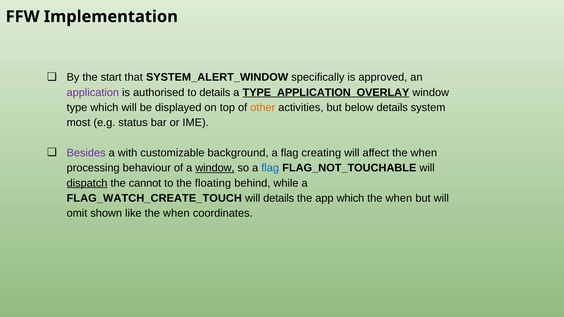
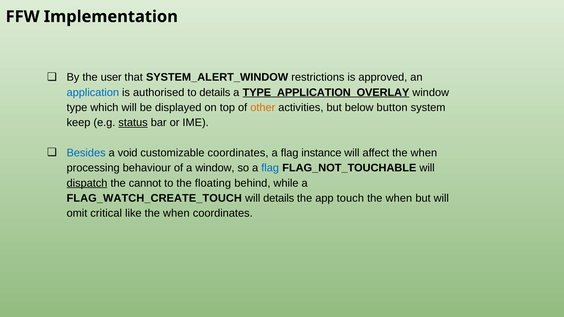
start: start -> user
specifically: specifically -> restrictions
application colour: purple -> blue
below details: details -> button
most: most -> keep
status underline: none -> present
Besides colour: purple -> blue
with: with -> void
customizable background: background -> coordinates
creating: creating -> instance
window at (215, 168) underline: present -> none
app which: which -> touch
shown: shown -> critical
